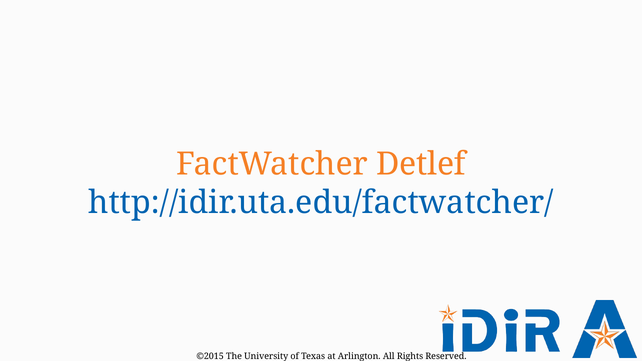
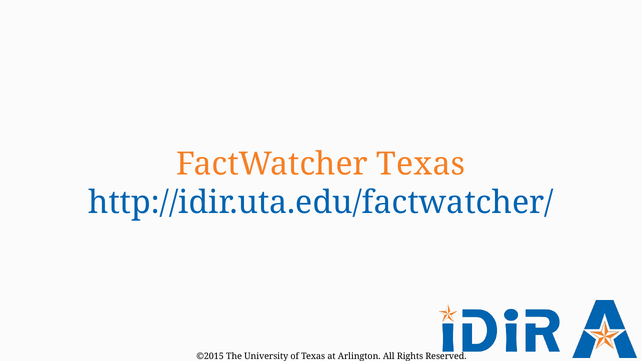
FactWatcher Detlef: Detlef -> Texas
